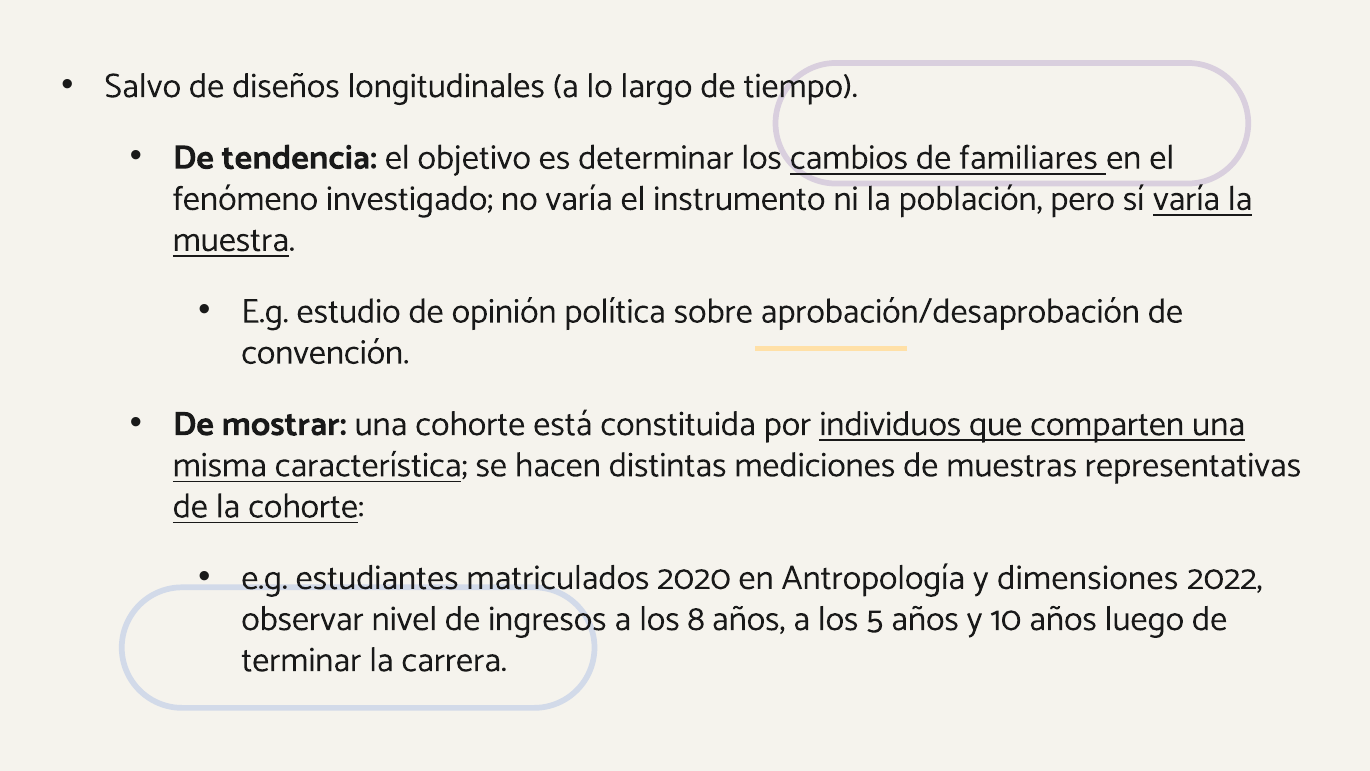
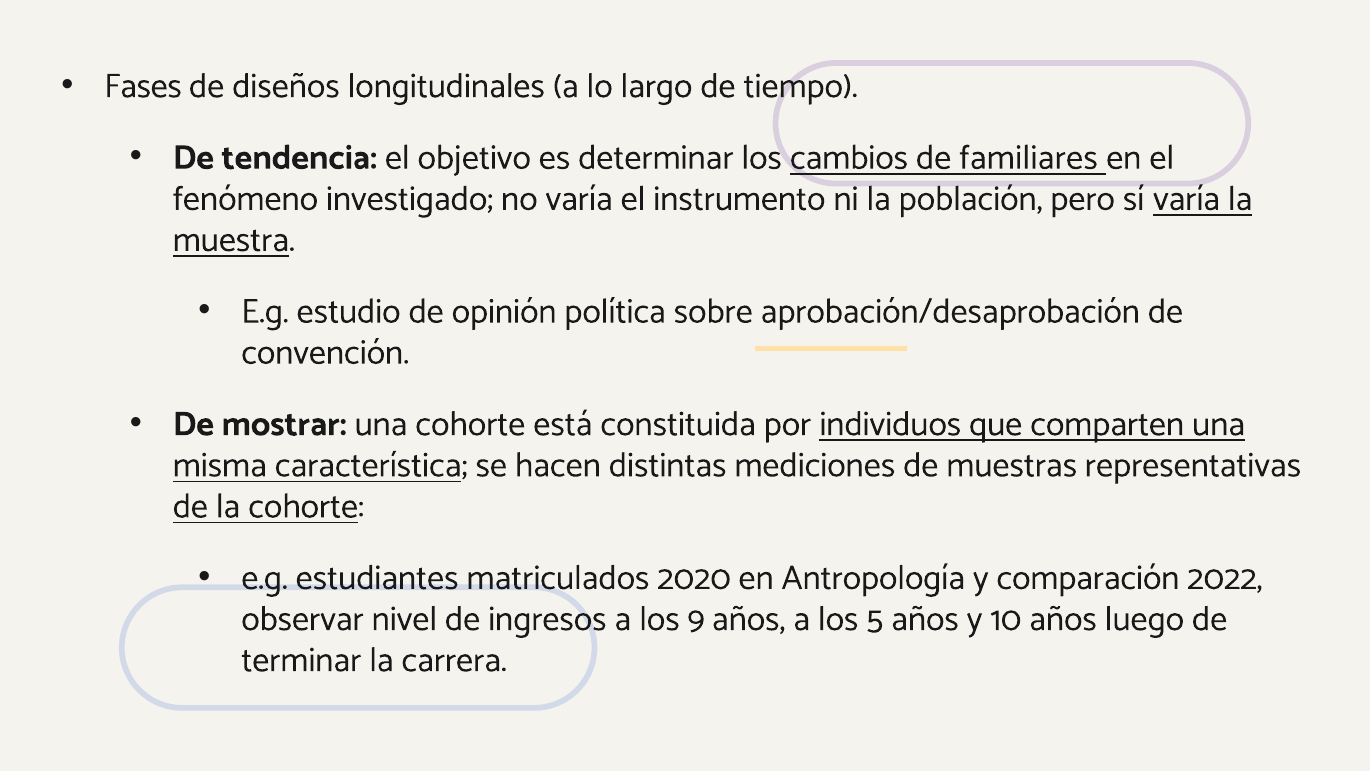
Salvo: Salvo -> Fases
dimensiones: dimensiones -> comparación
8: 8 -> 9
